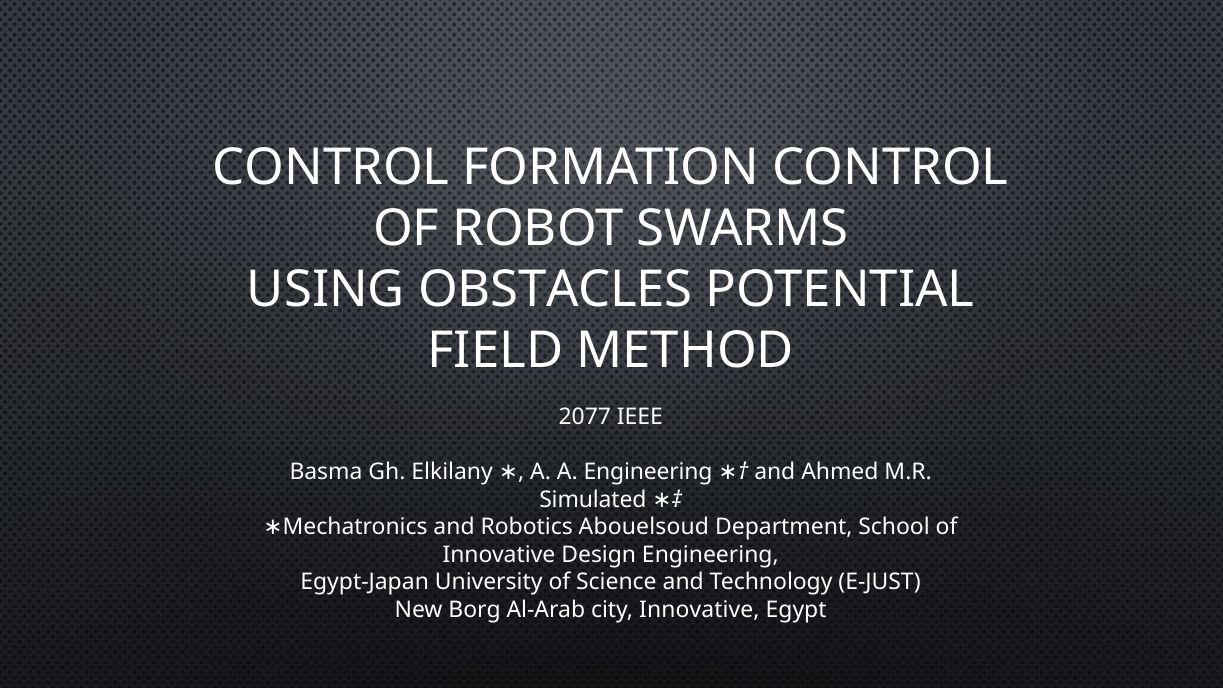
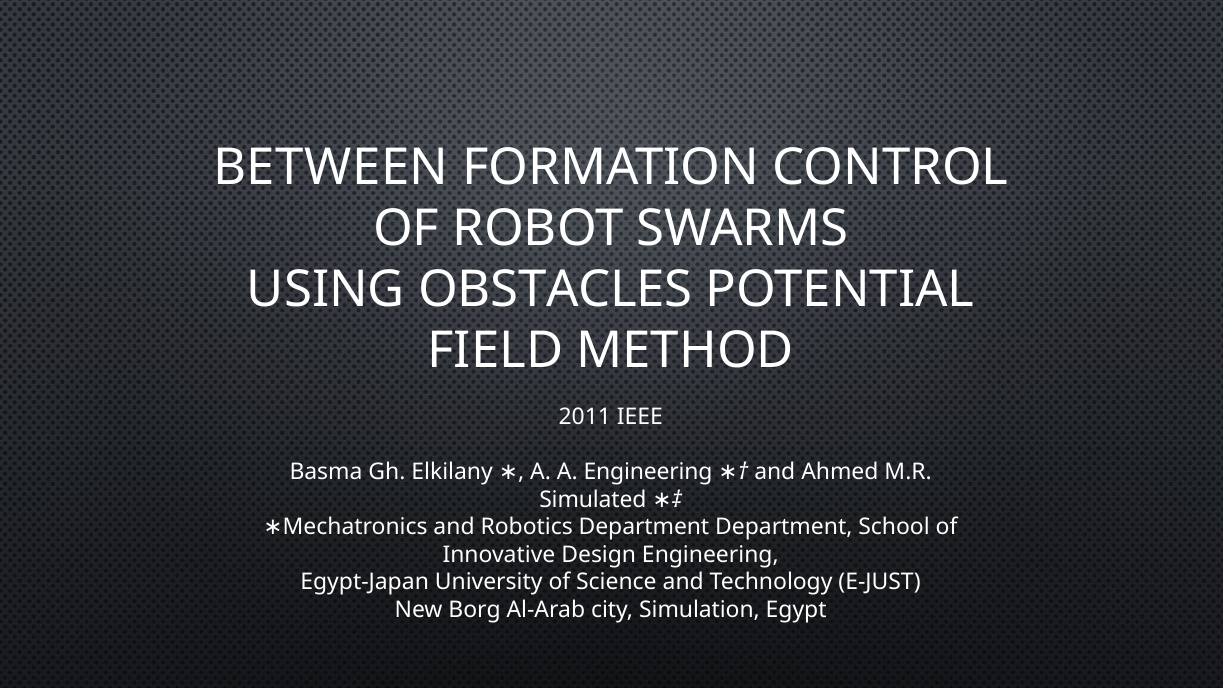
CONTROL at (331, 167): CONTROL -> BETWEEN
2077: 2077 -> 2011
Robotics Abouelsoud: Abouelsoud -> Department
city Innovative: Innovative -> Simulation
